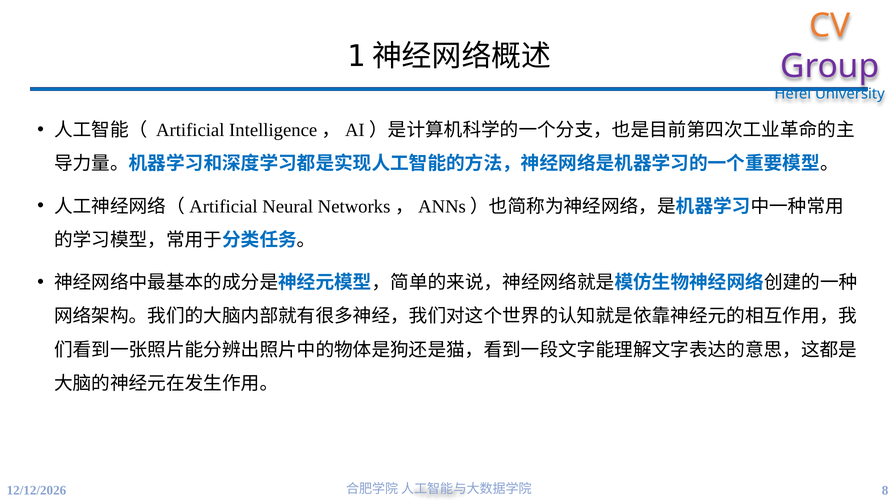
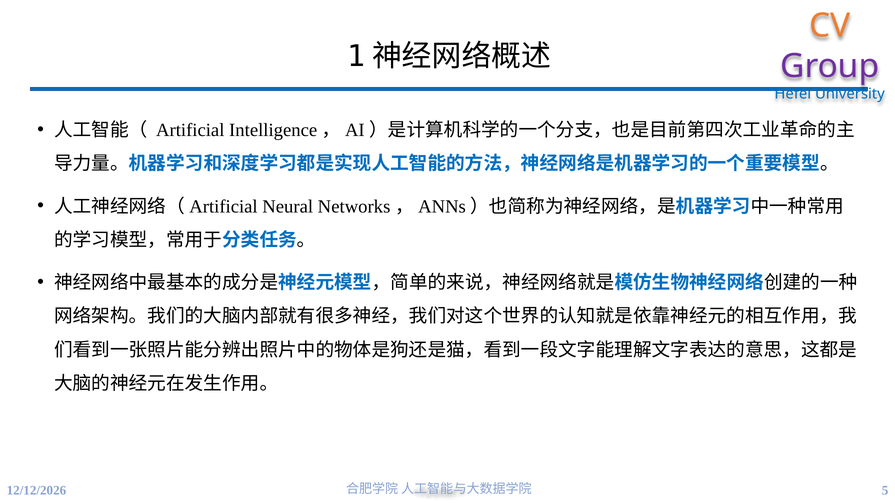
8: 8 -> 5
